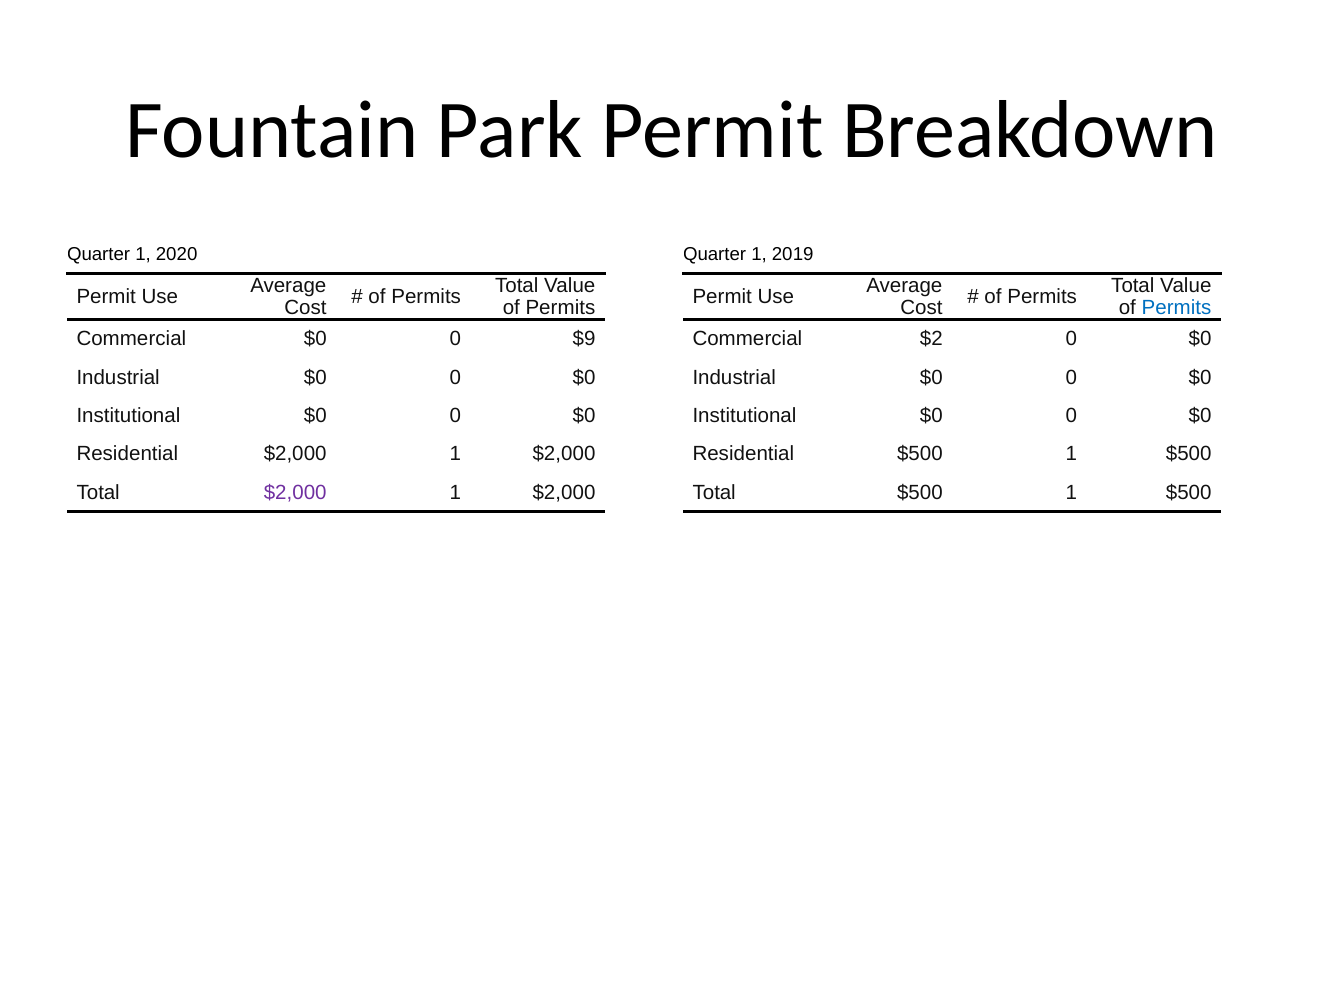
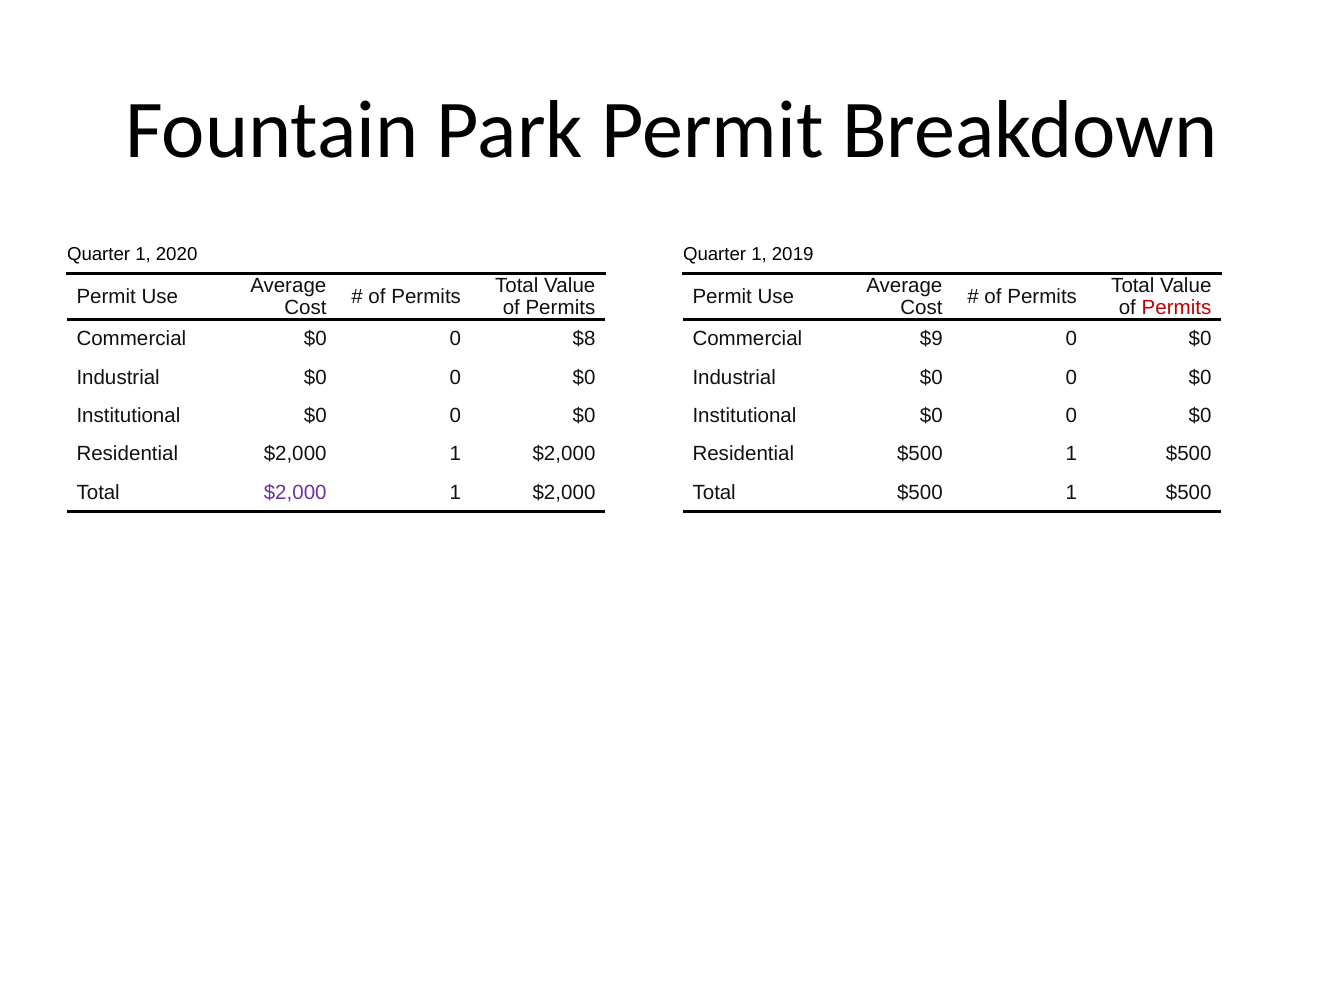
Permits at (1176, 308) colour: blue -> red
$9: $9 -> $8
$2: $2 -> $9
